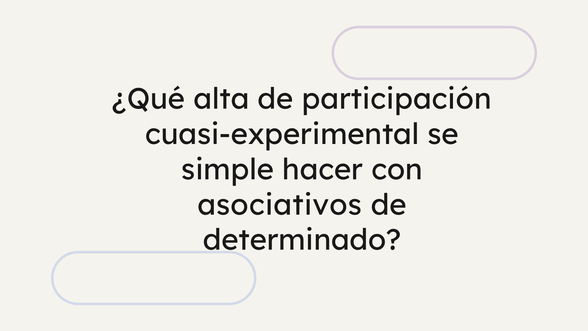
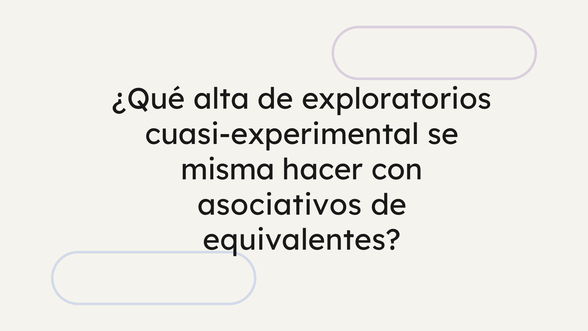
participación: participación -> exploratorios
simple: simple -> misma
determinado: determinado -> equivalentes
